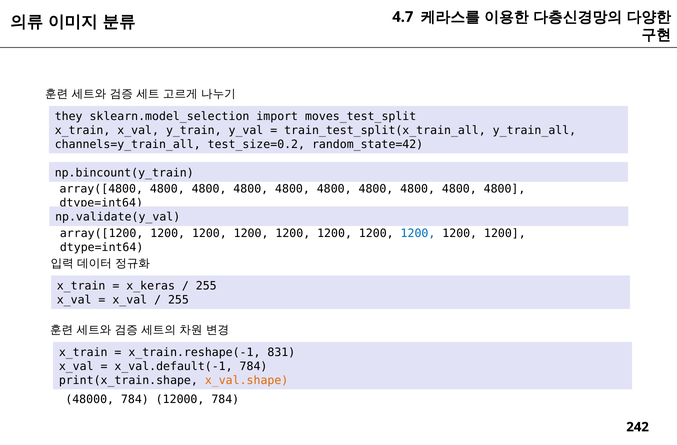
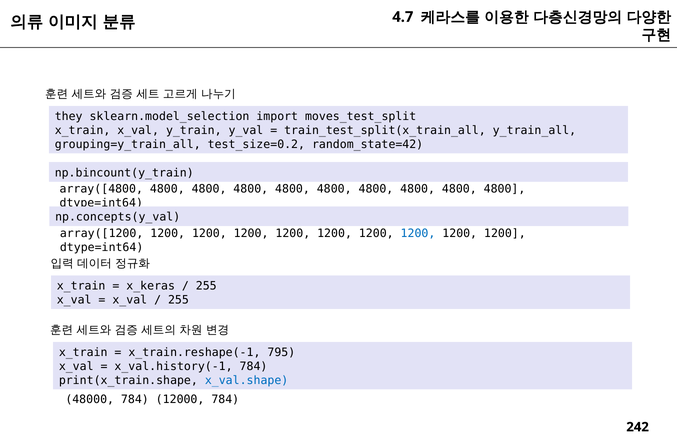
channels=y_train_all: channels=y_train_all -> grouping=y_train_all
np.validate(y_val: np.validate(y_val -> np.concepts(y_val
831: 831 -> 795
x_val.default(-1: x_val.default(-1 -> x_val.history(-1
x_val.shape colour: orange -> blue
